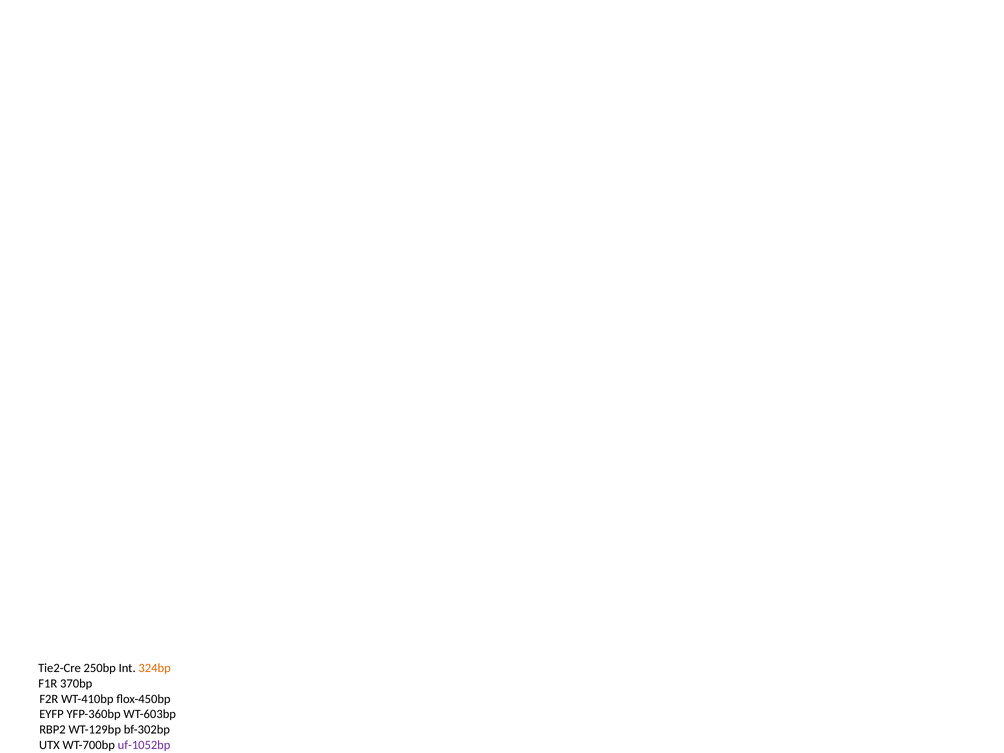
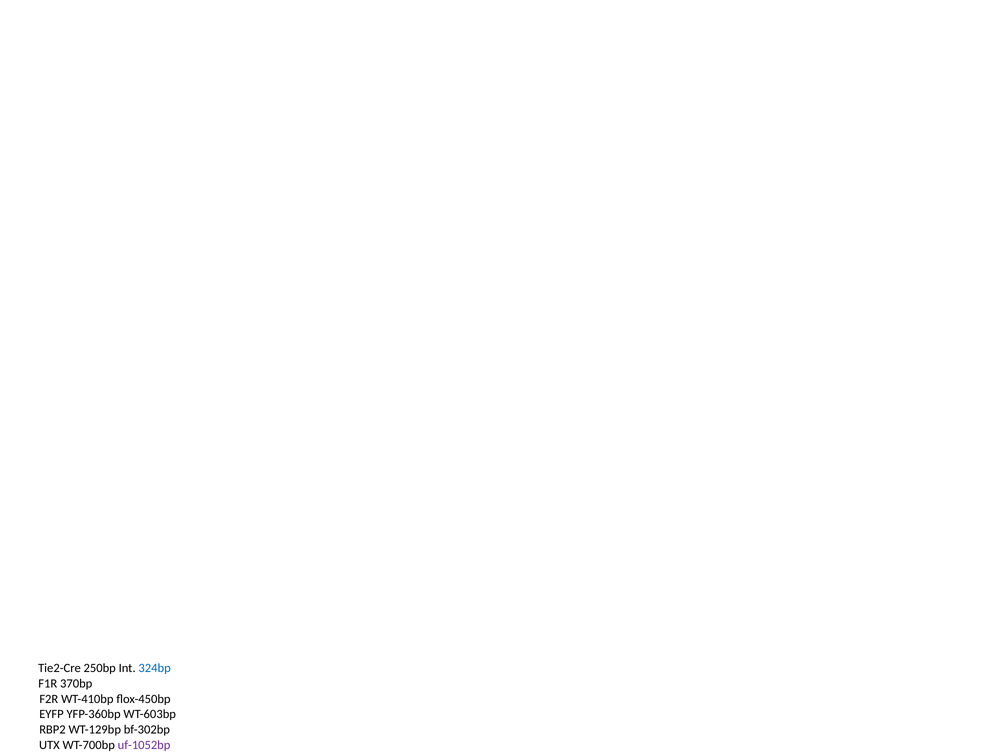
324bp colour: orange -> blue
